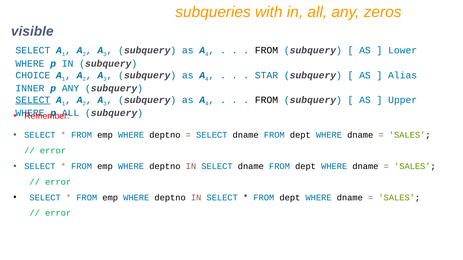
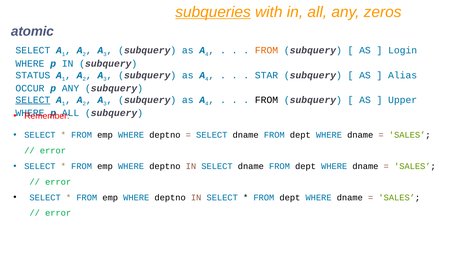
subqueries underline: none -> present
visible: visible -> atomic
FROM at (267, 51) colour: black -> orange
Lower: Lower -> Login
CHOICE: CHOICE -> STATUS
INNER: INNER -> OCCUR
